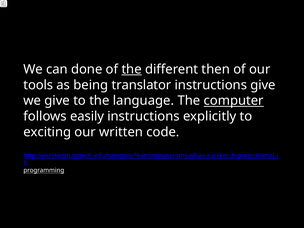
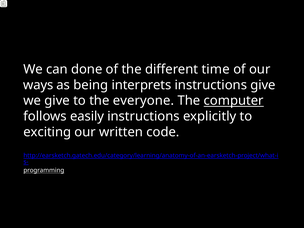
the at (132, 69) underline: present -> none
then: then -> time
tools: tools -> ways
translator: translator -> interprets
language: language -> everyone
